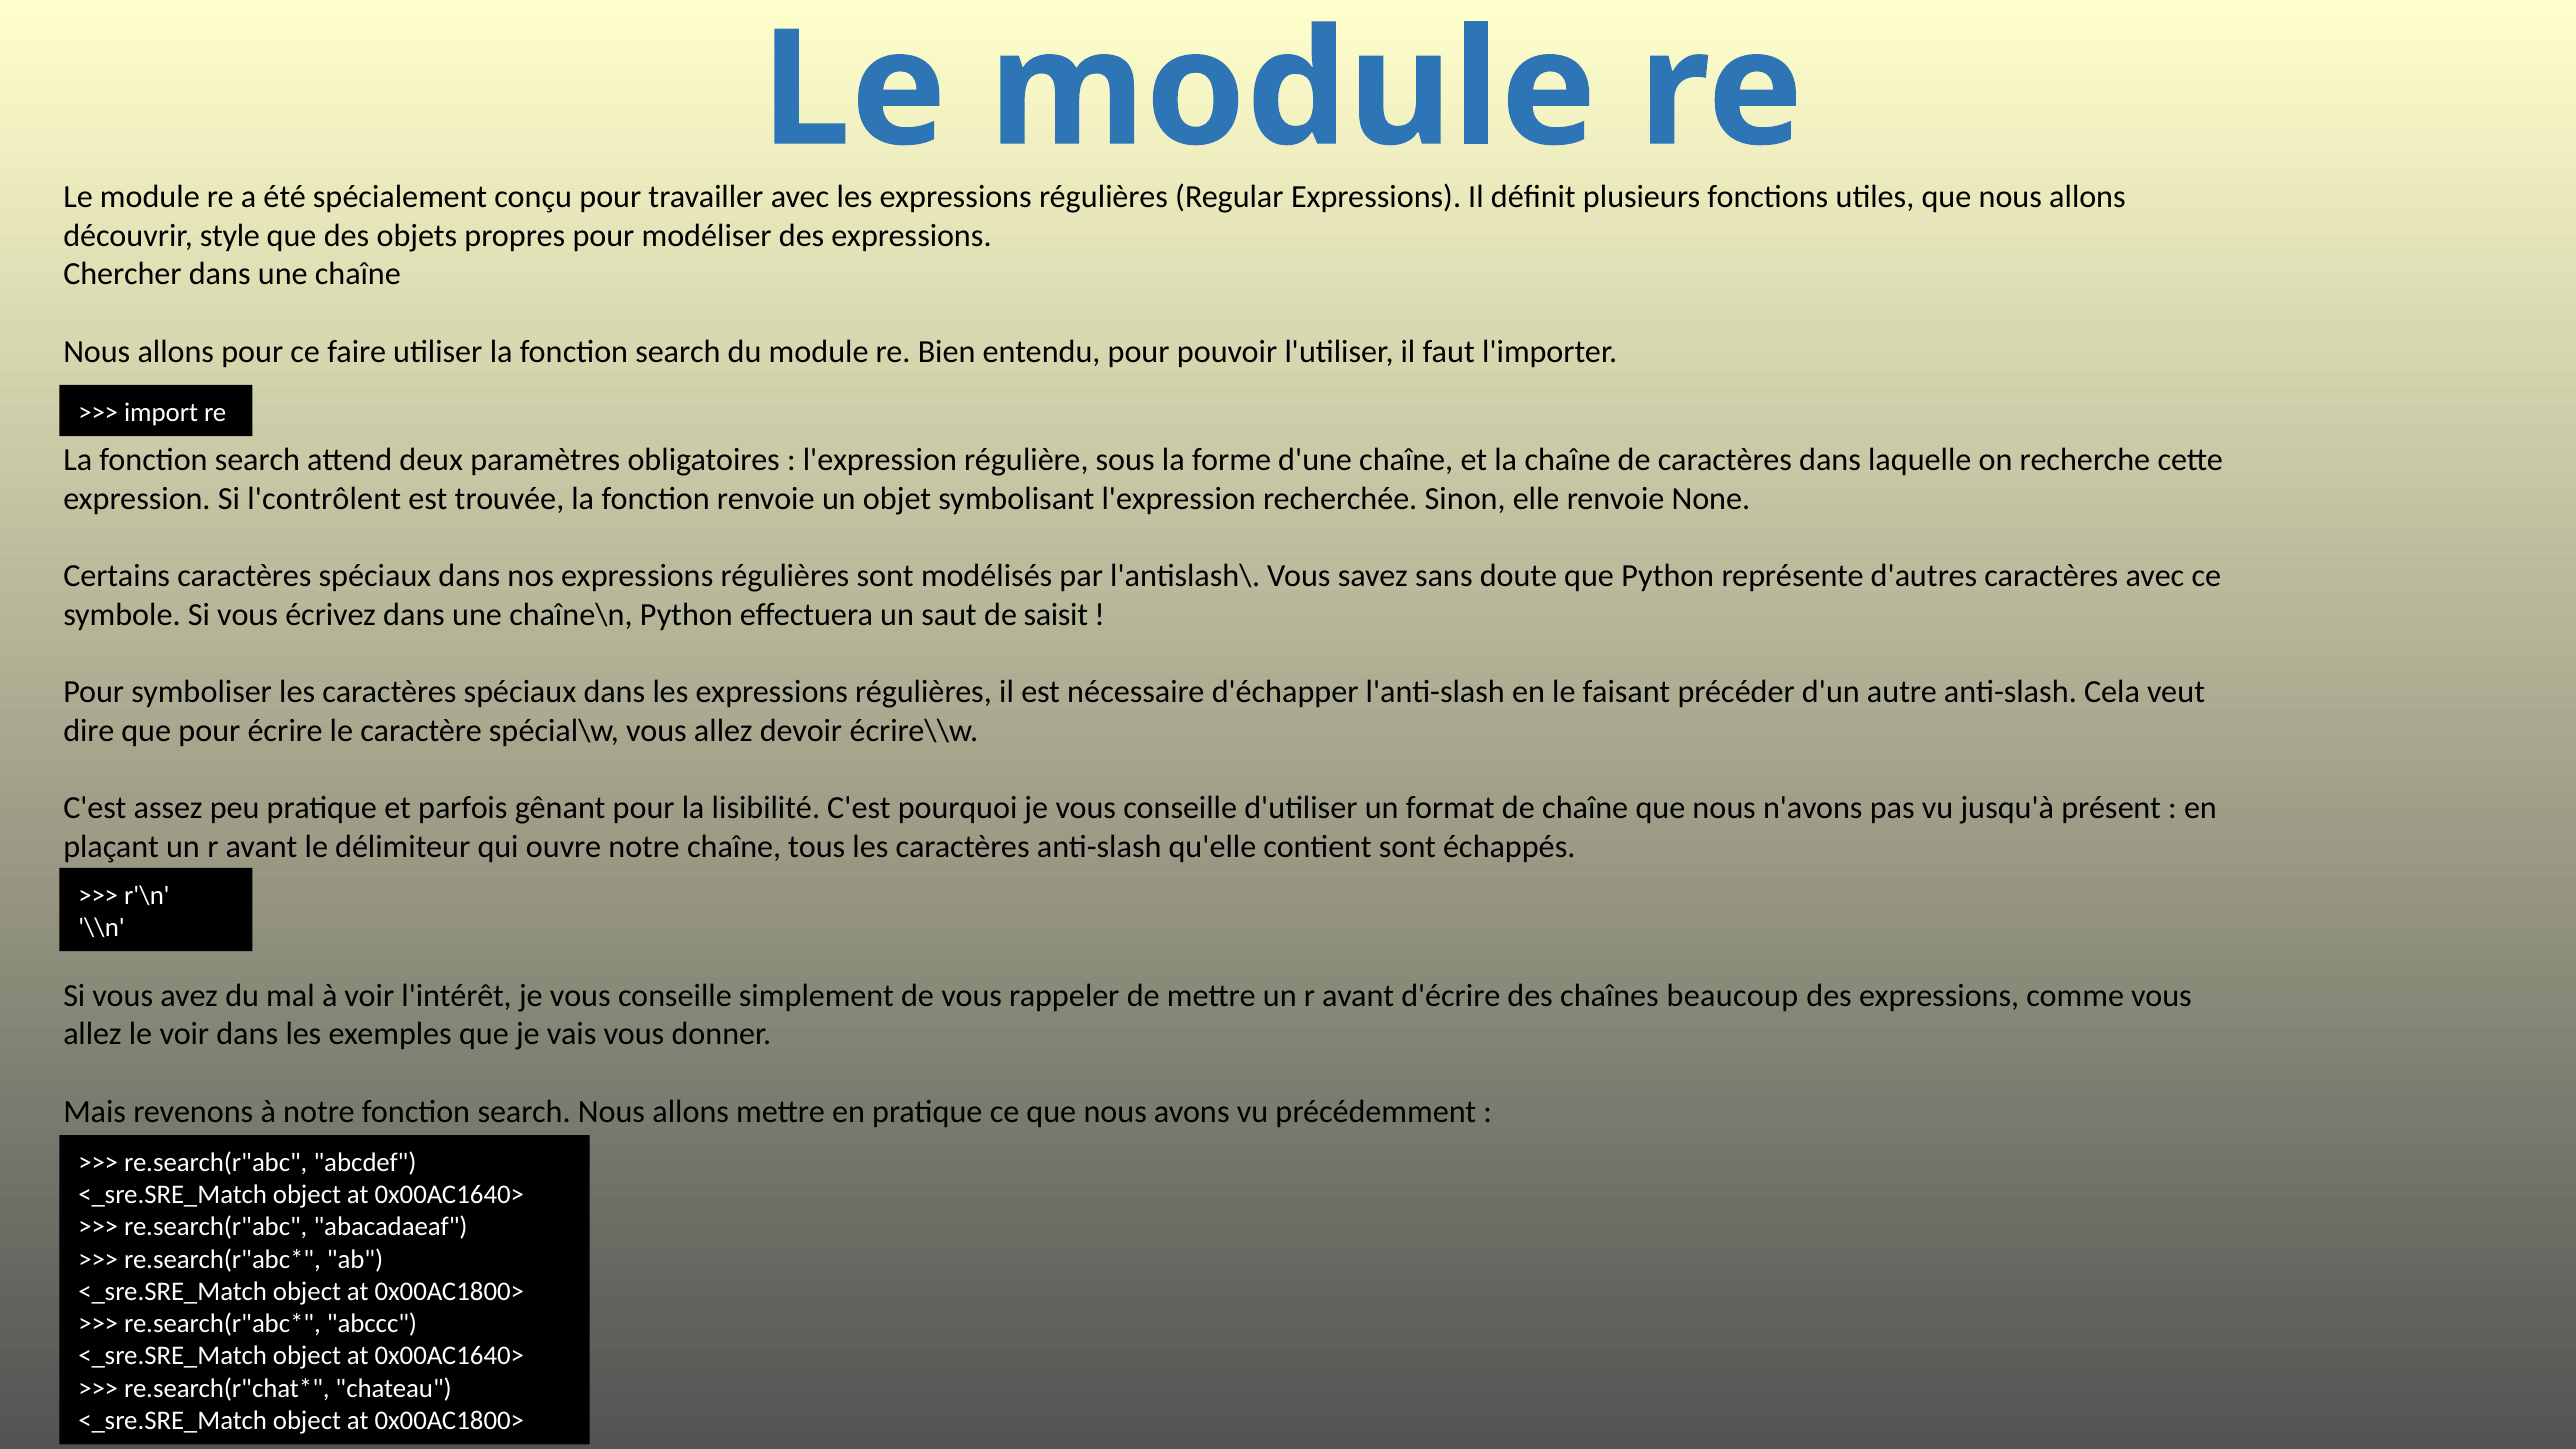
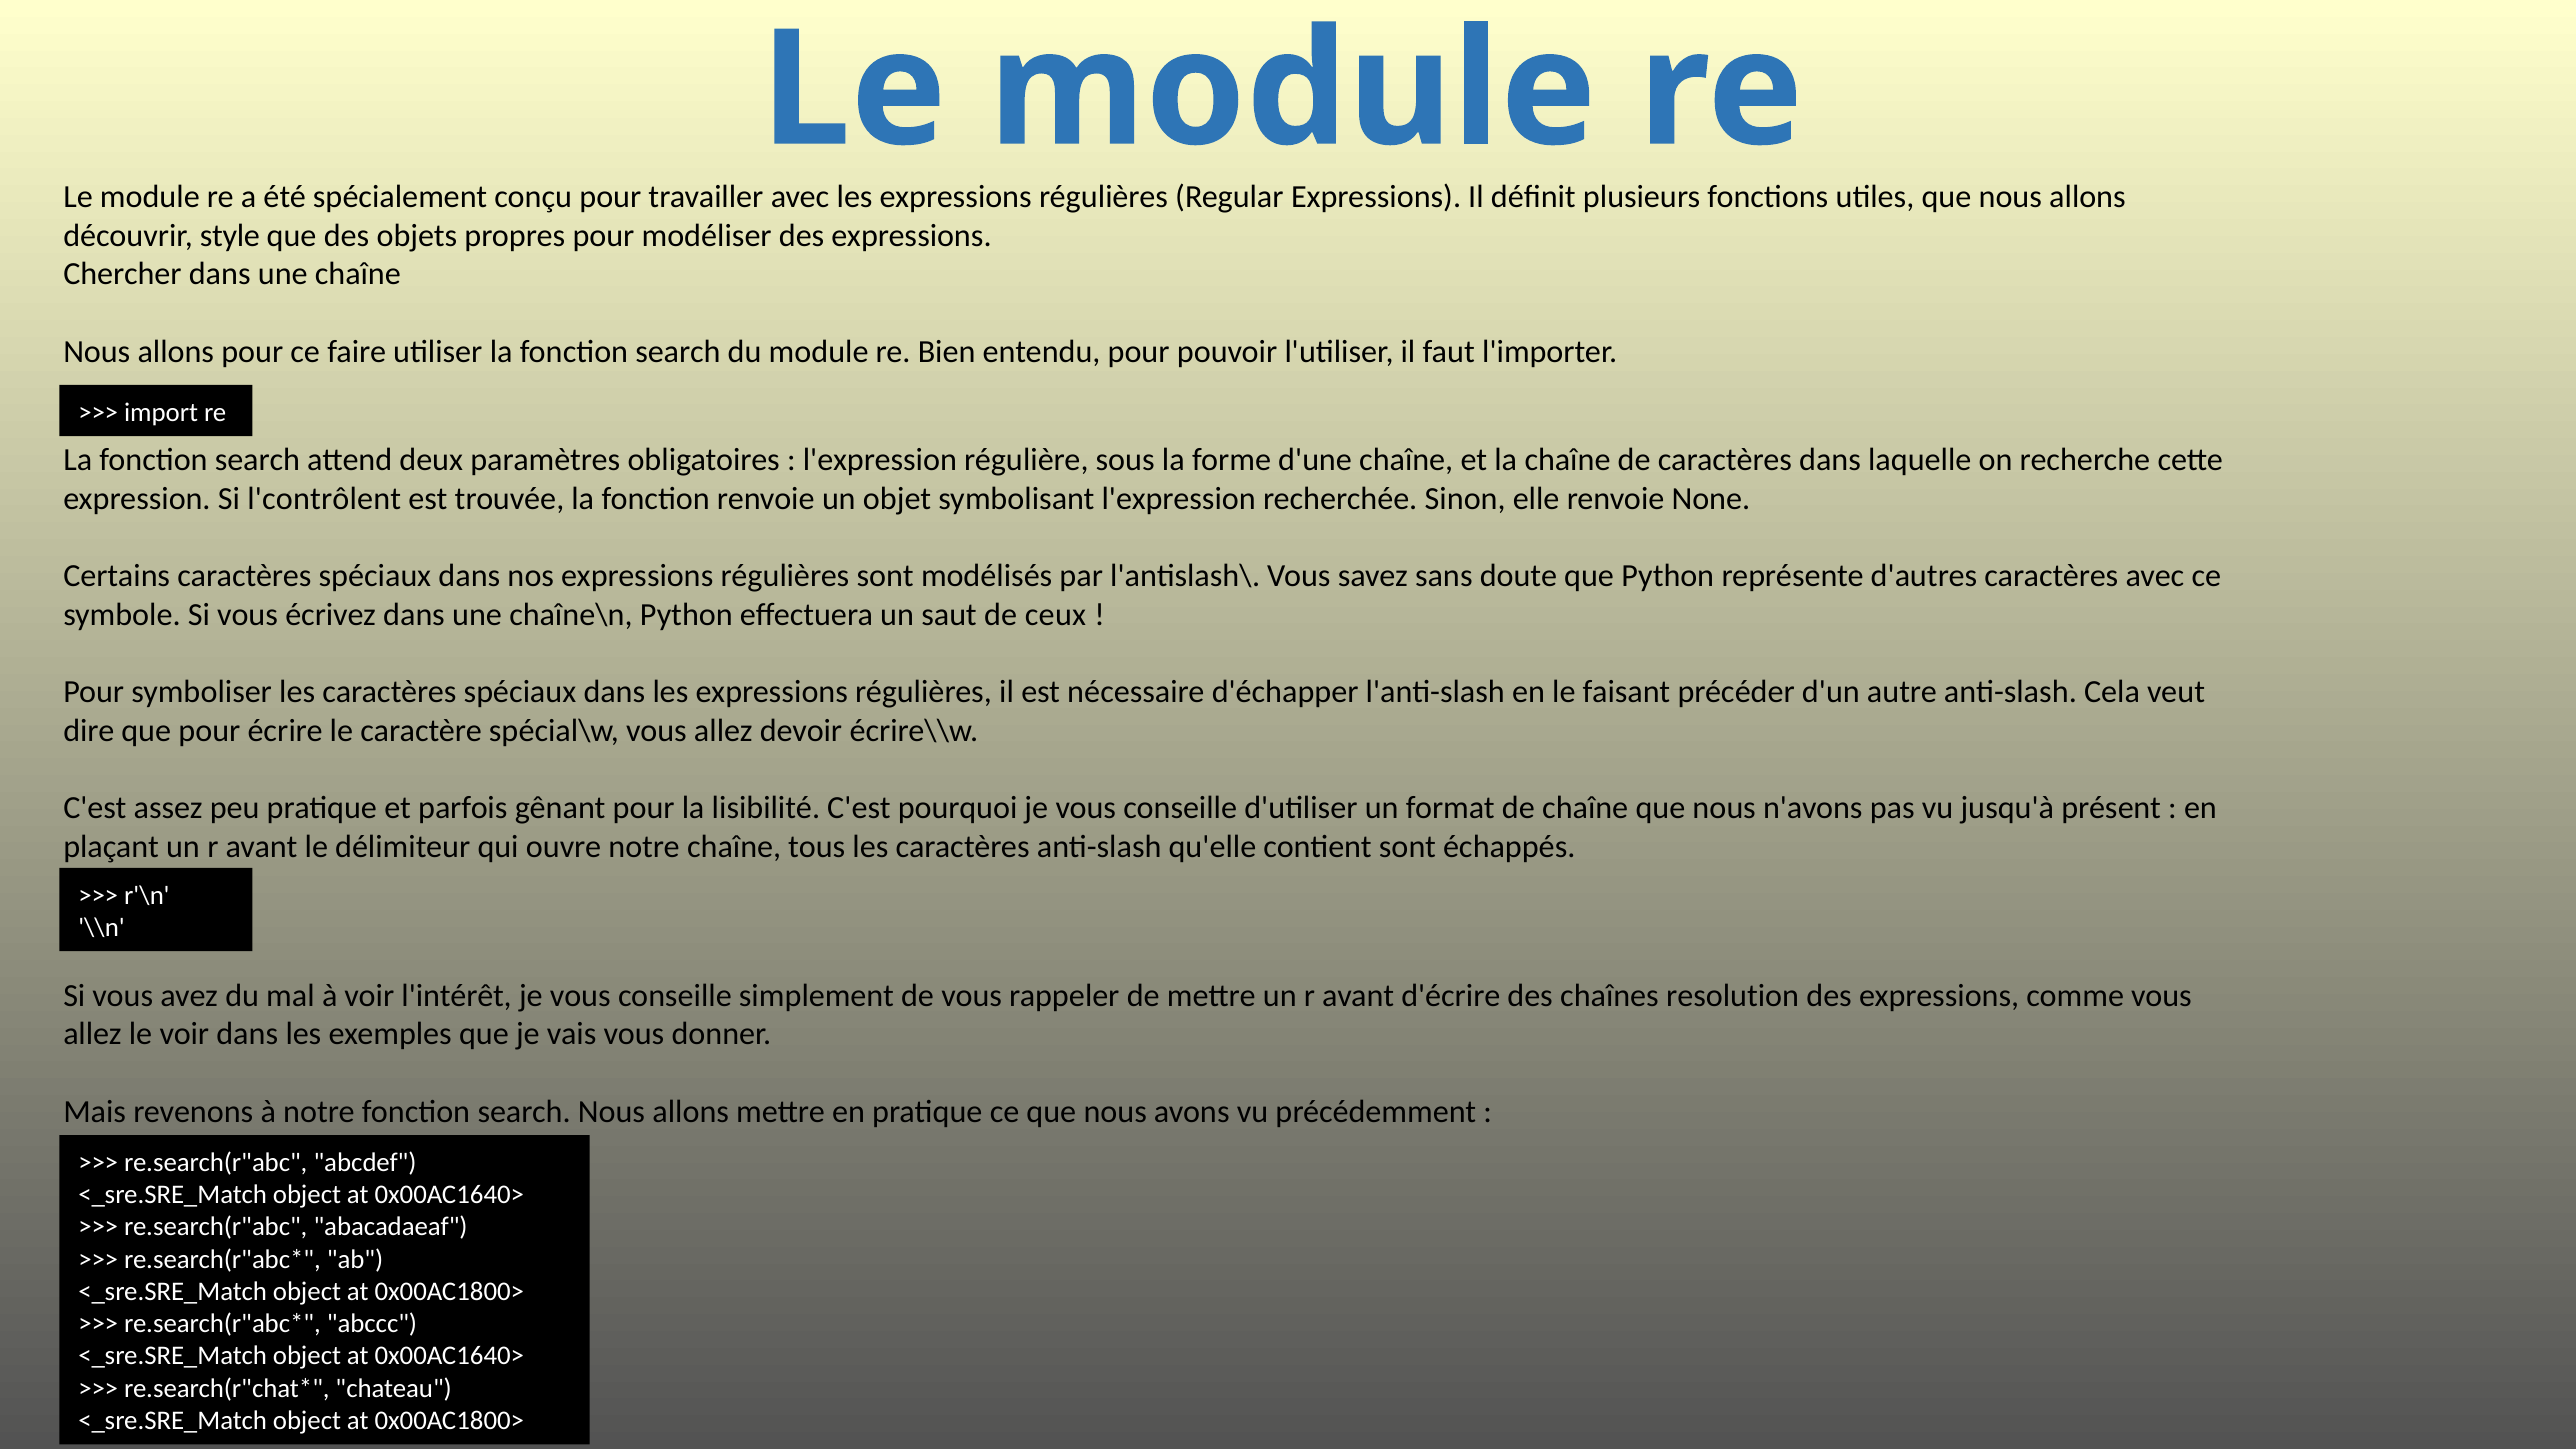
saisit: saisit -> ceux
beaucoup: beaucoup -> resolution
